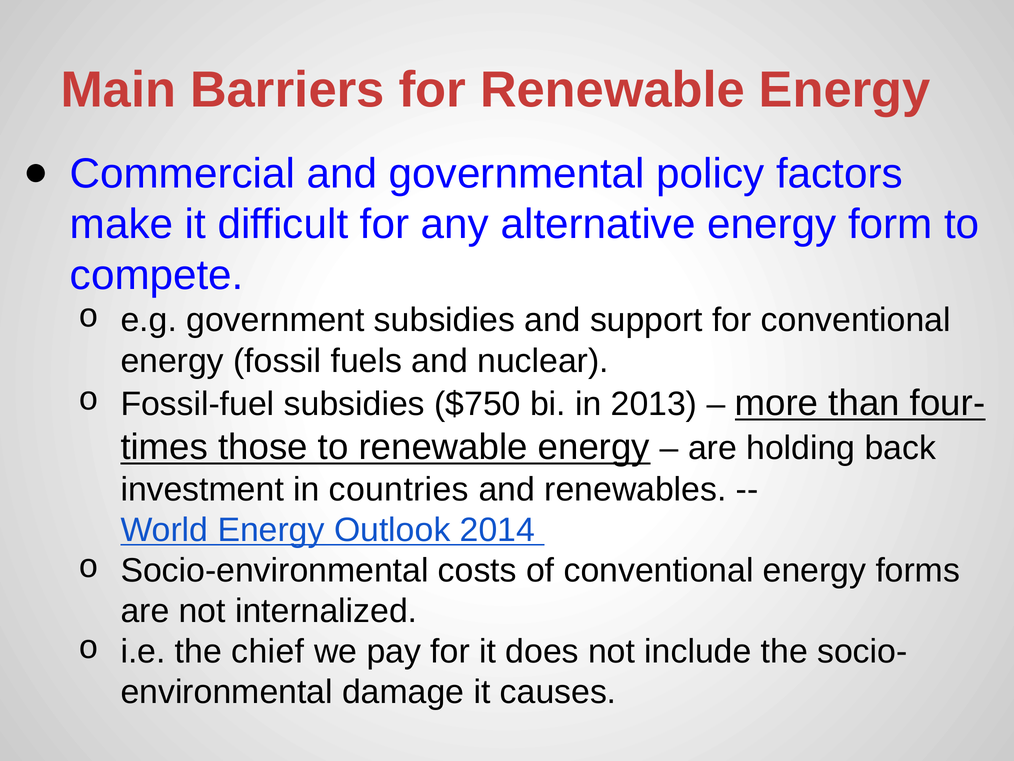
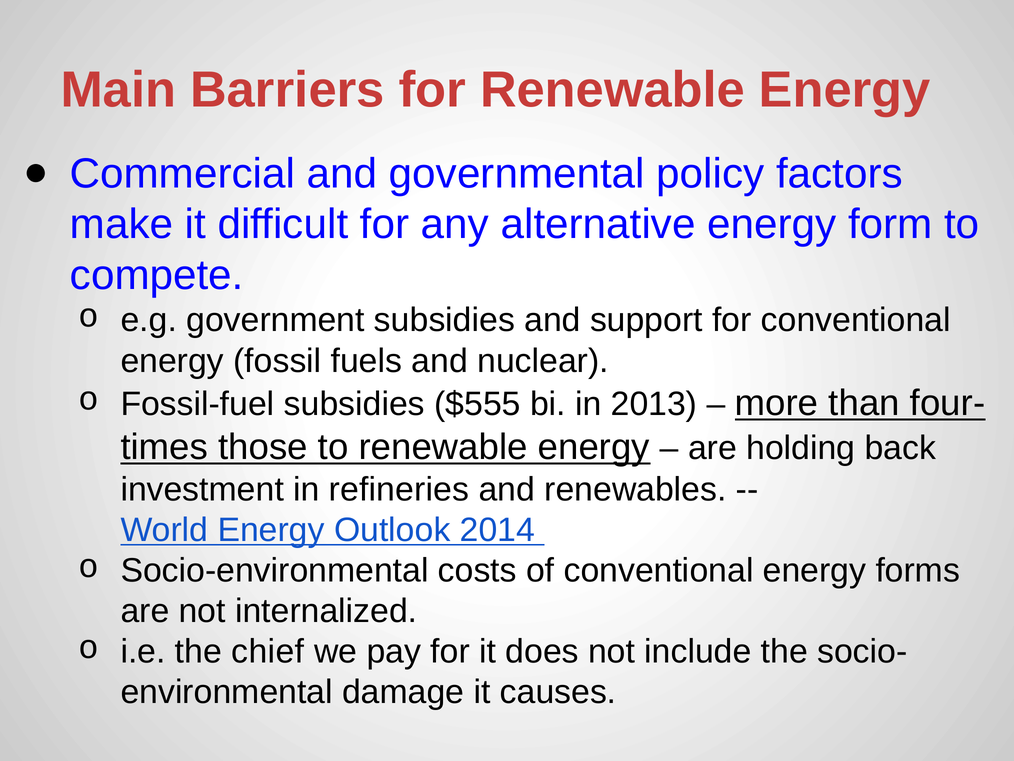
$750: $750 -> $555
countries: countries -> refineries
